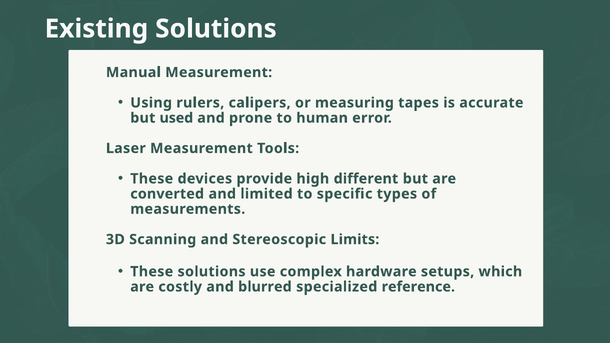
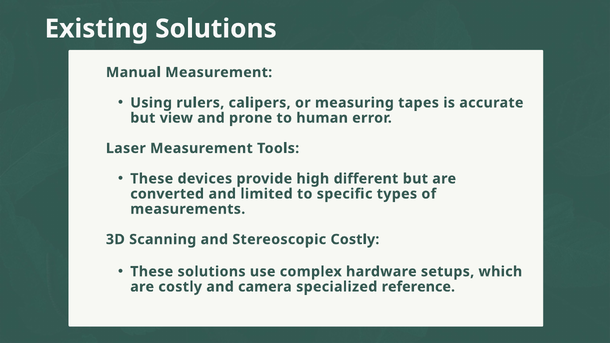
used: used -> view
Stereoscopic Limits: Limits -> Costly
blurred: blurred -> camera
